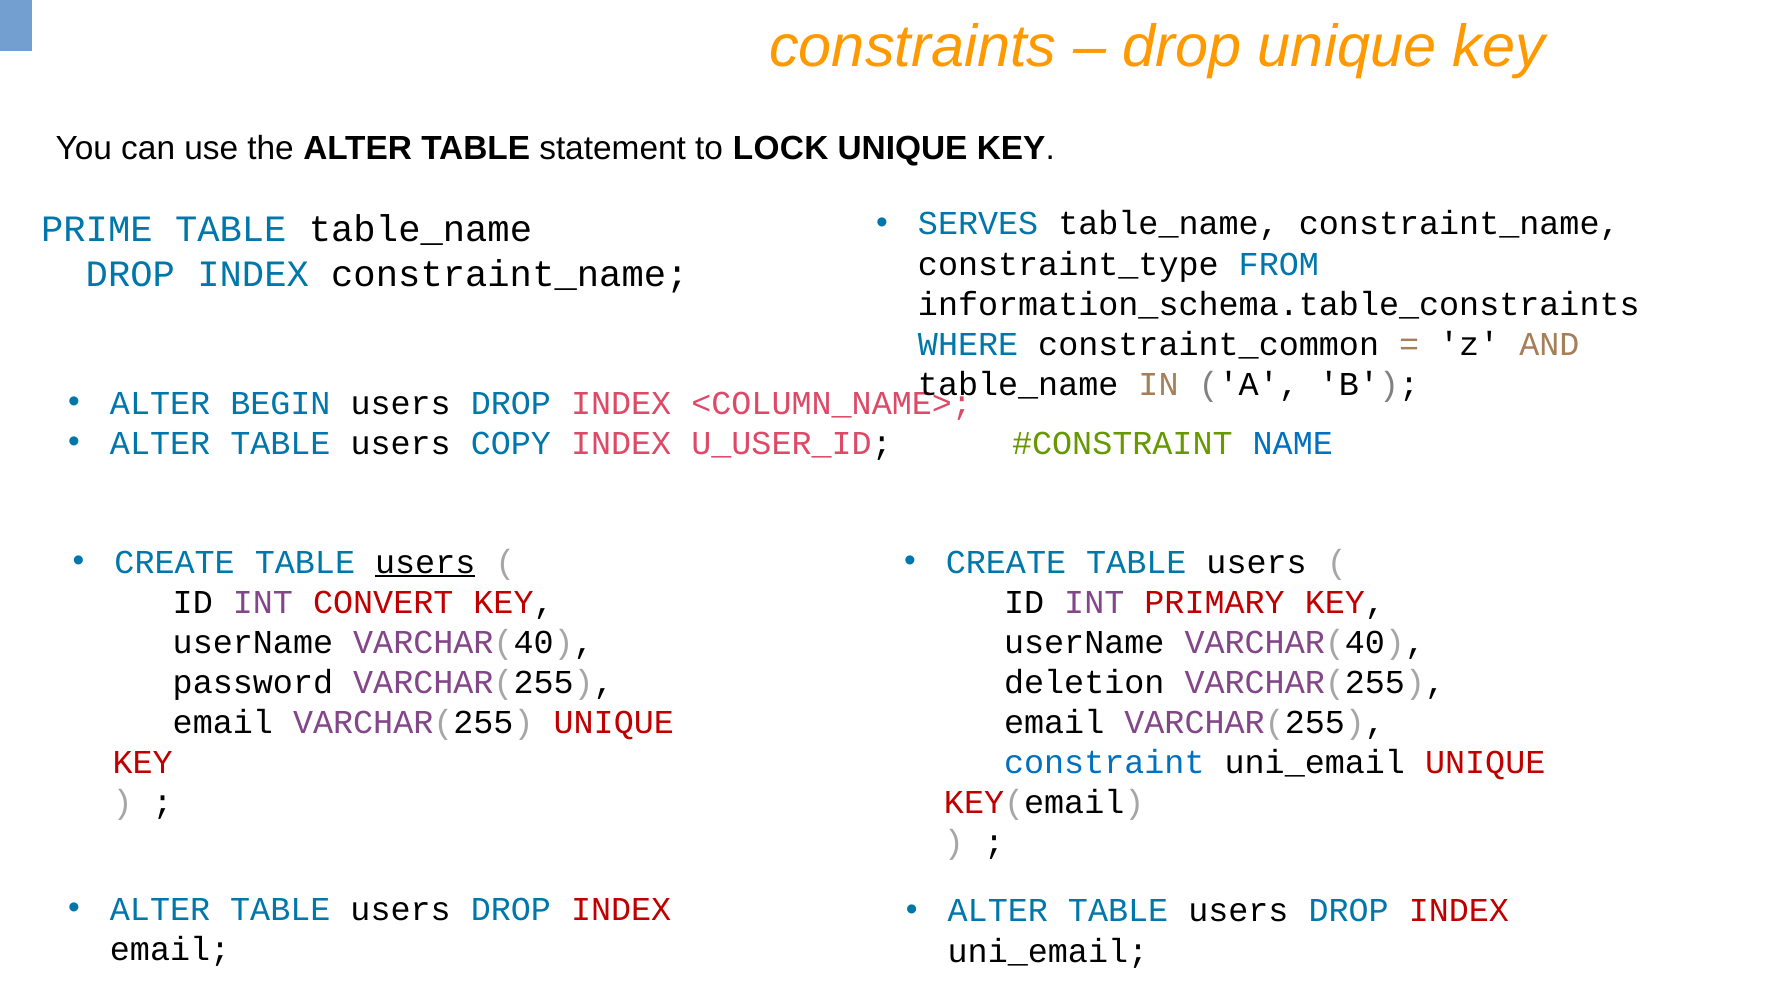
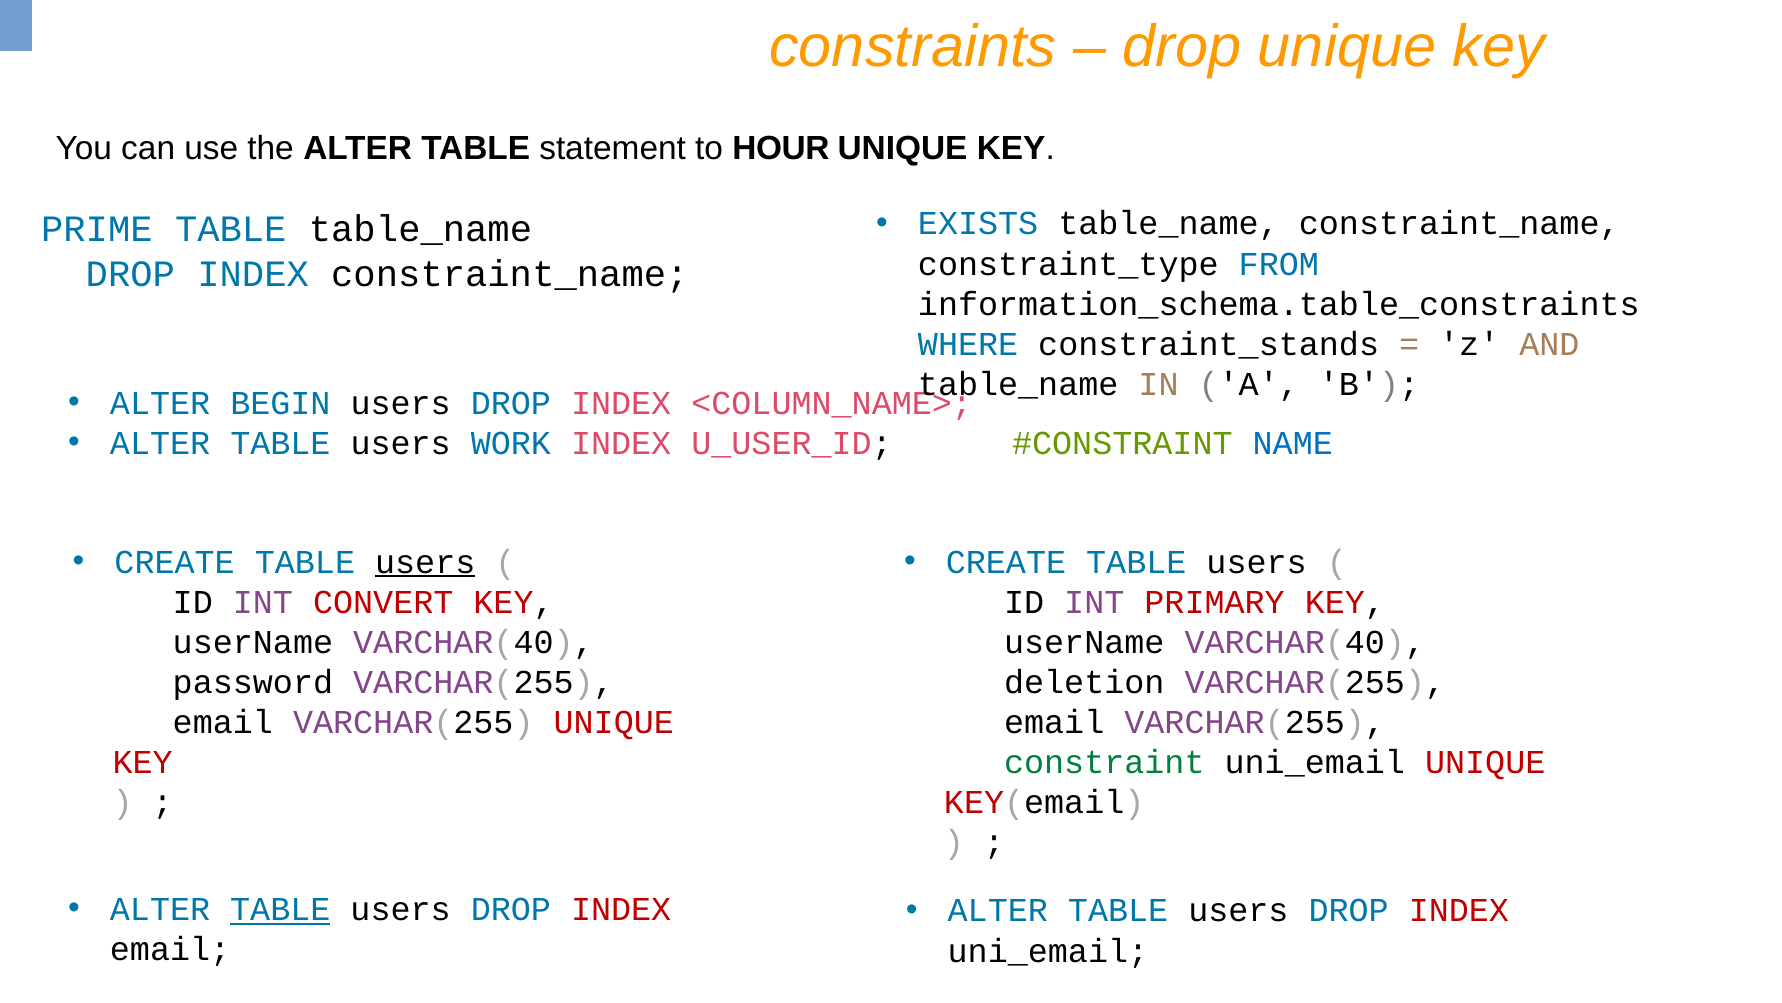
LOCK: LOCK -> HOUR
SERVES: SERVES -> EXISTS
constraint_common: constraint_common -> constraint_stands
COPY: COPY -> WORK
constraint colour: blue -> green
TABLE at (280, 909) underline: none -> present
